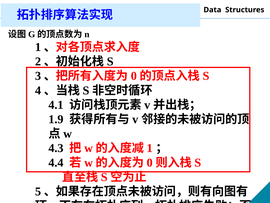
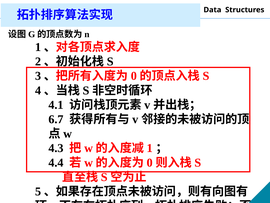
1.9: 1.9 -> 6.7
